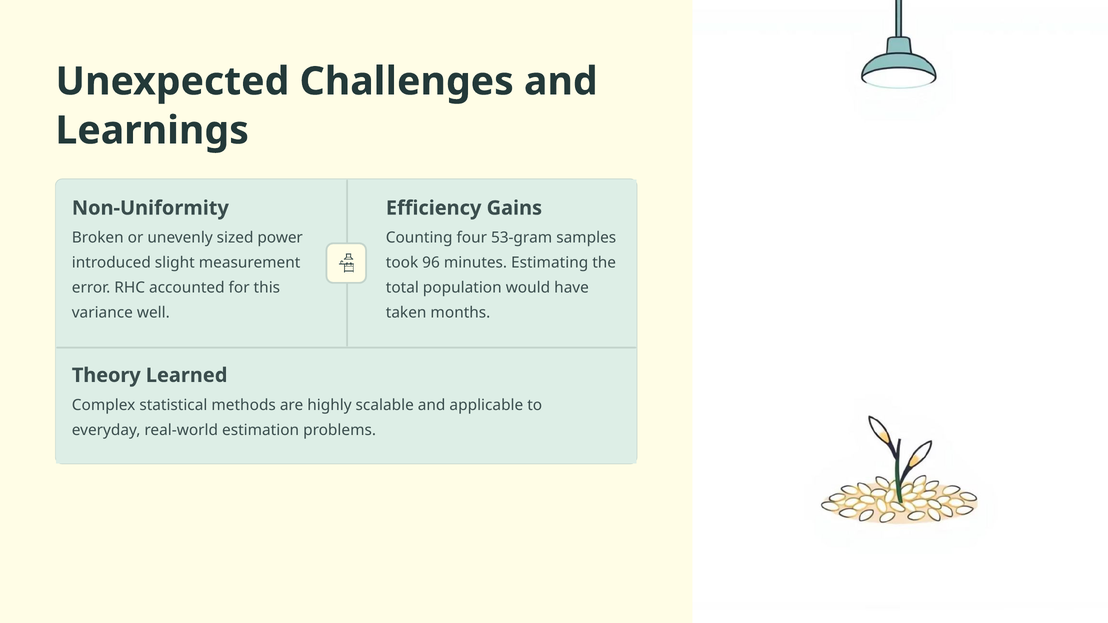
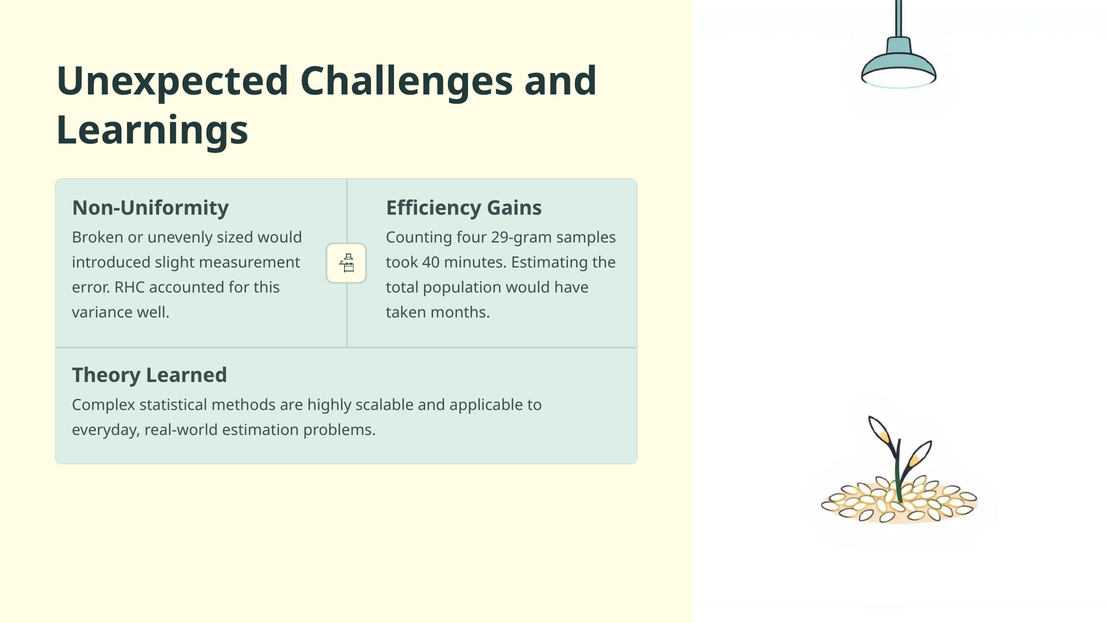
sized power: power -> would
53-gram: 53-gram -> 29-gram
96: 96 -> 40
